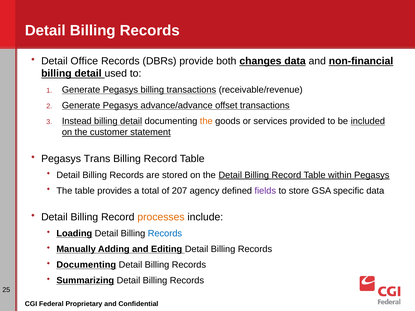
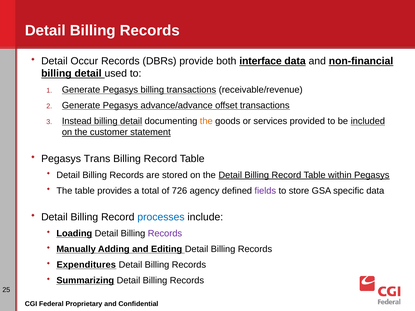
Office: Office -> Occur
changes: changes -> interface
207: 207 -> 726
processes colour: orange -> blue
Records at (165, 234) colour: blue -> purple
Documenting at (86, 265): Documenting -> Expenditures
